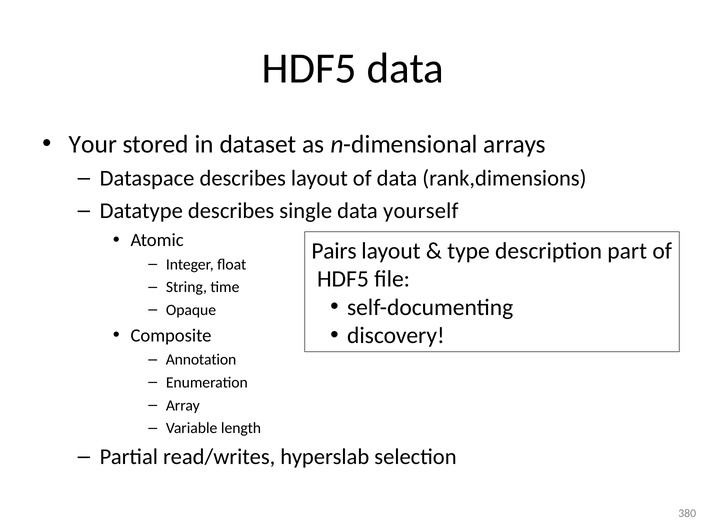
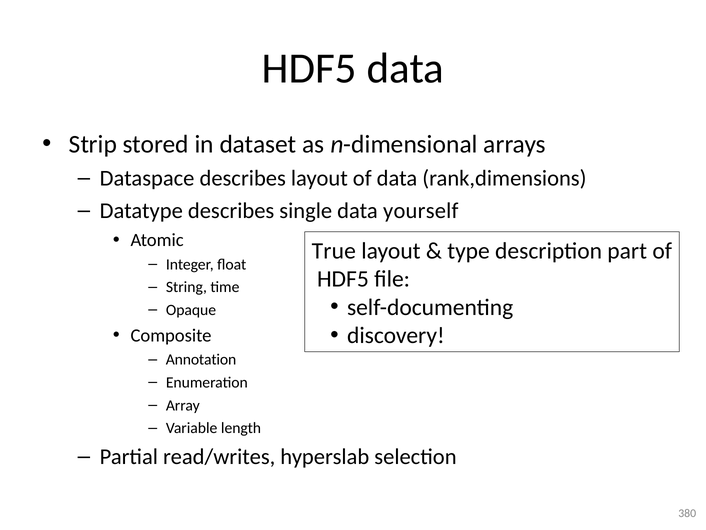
Your: Your -> Strip
Pairs: Pairs -> True
